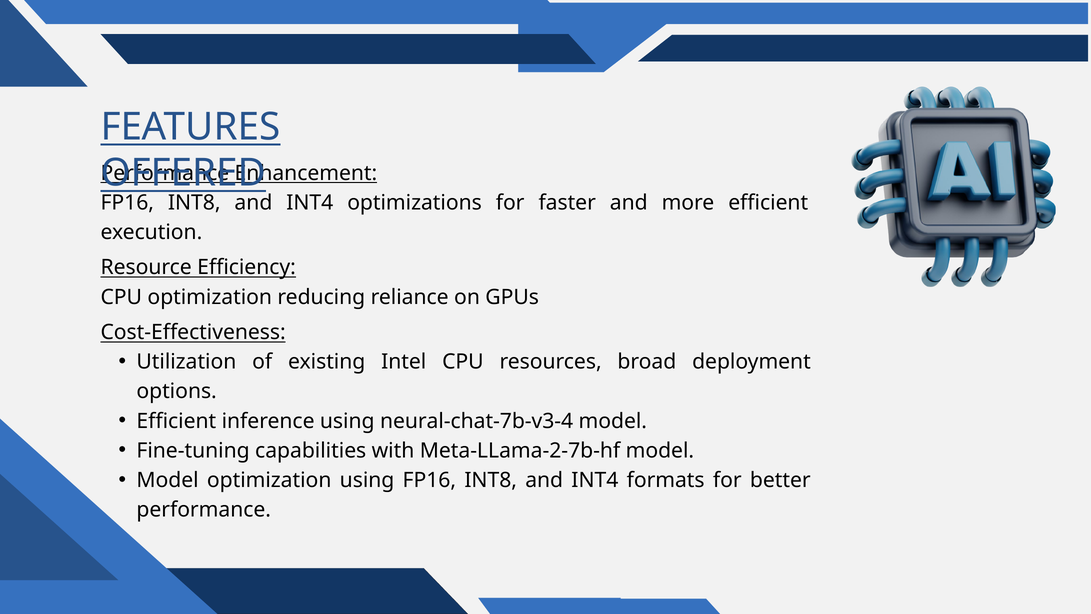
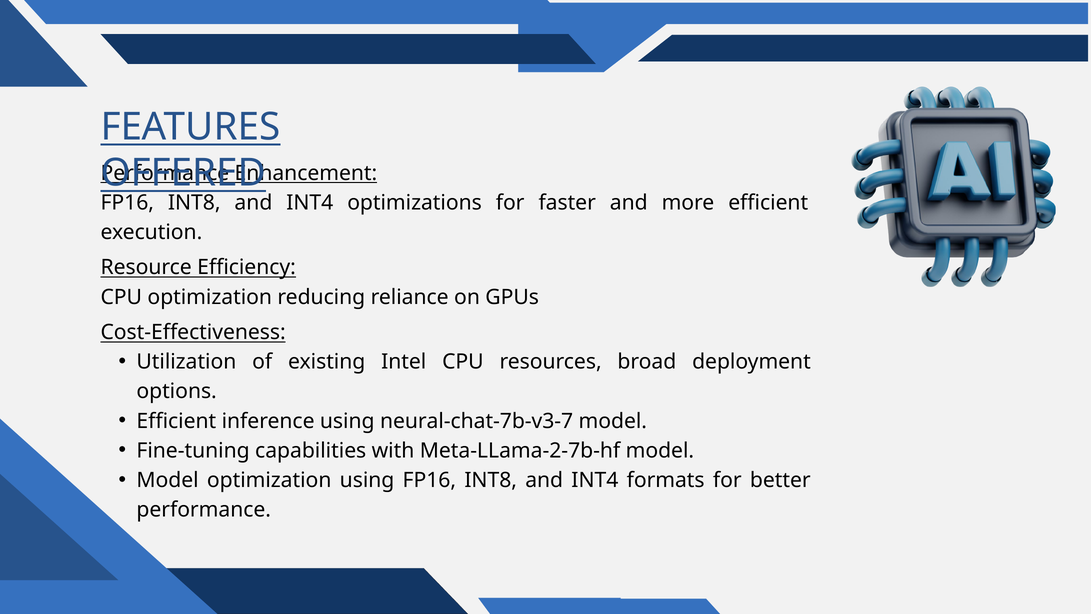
neural-chat-7b-v3-4: neural-chat-7b-v3-4 -> neural-chat-7b-v3-7
